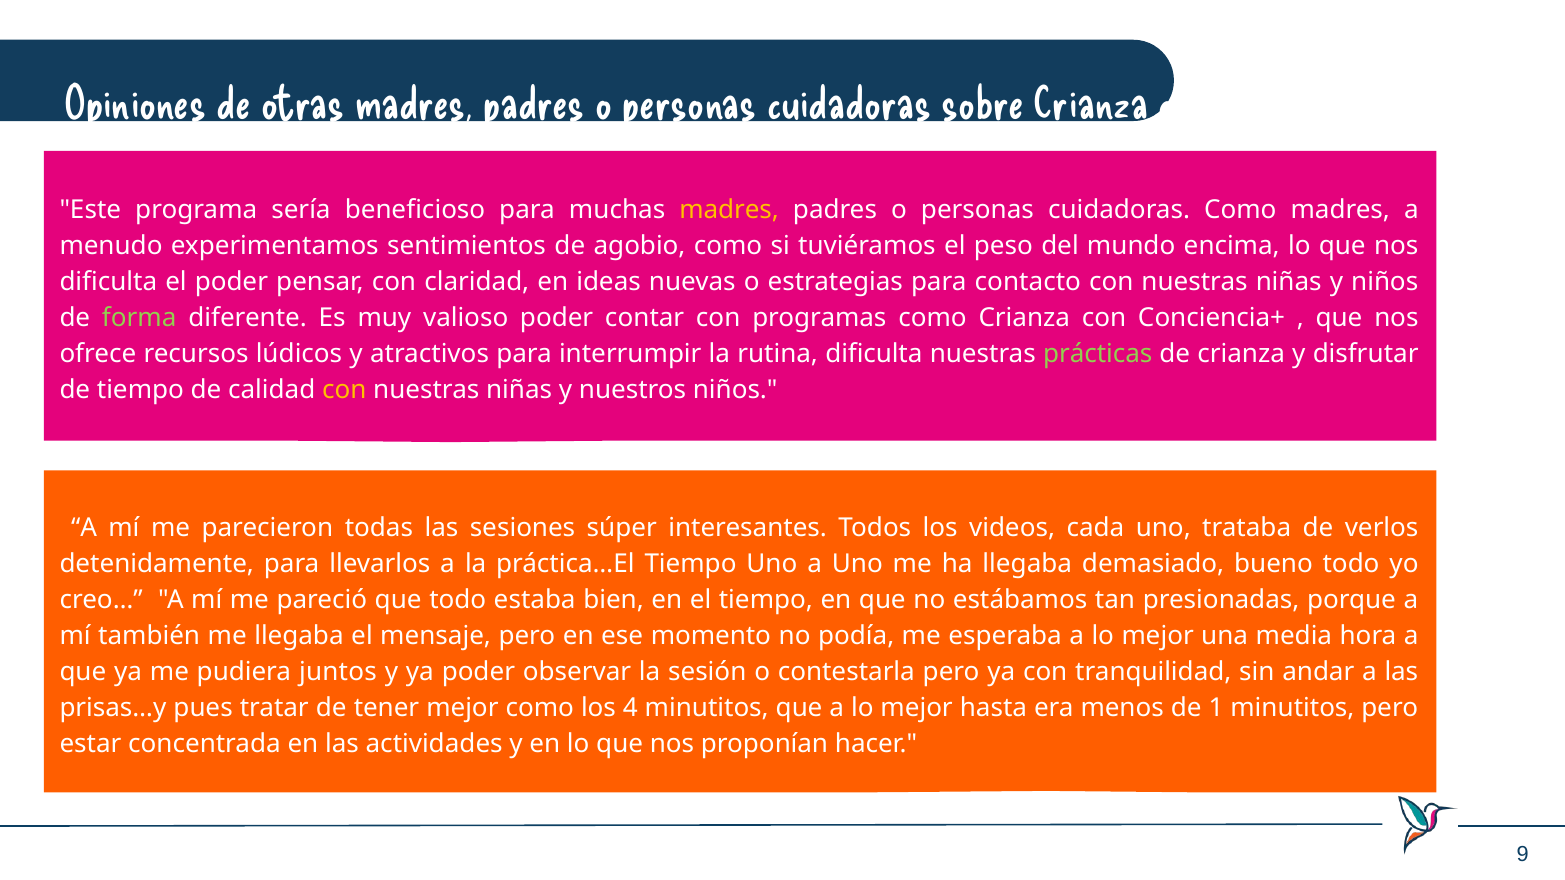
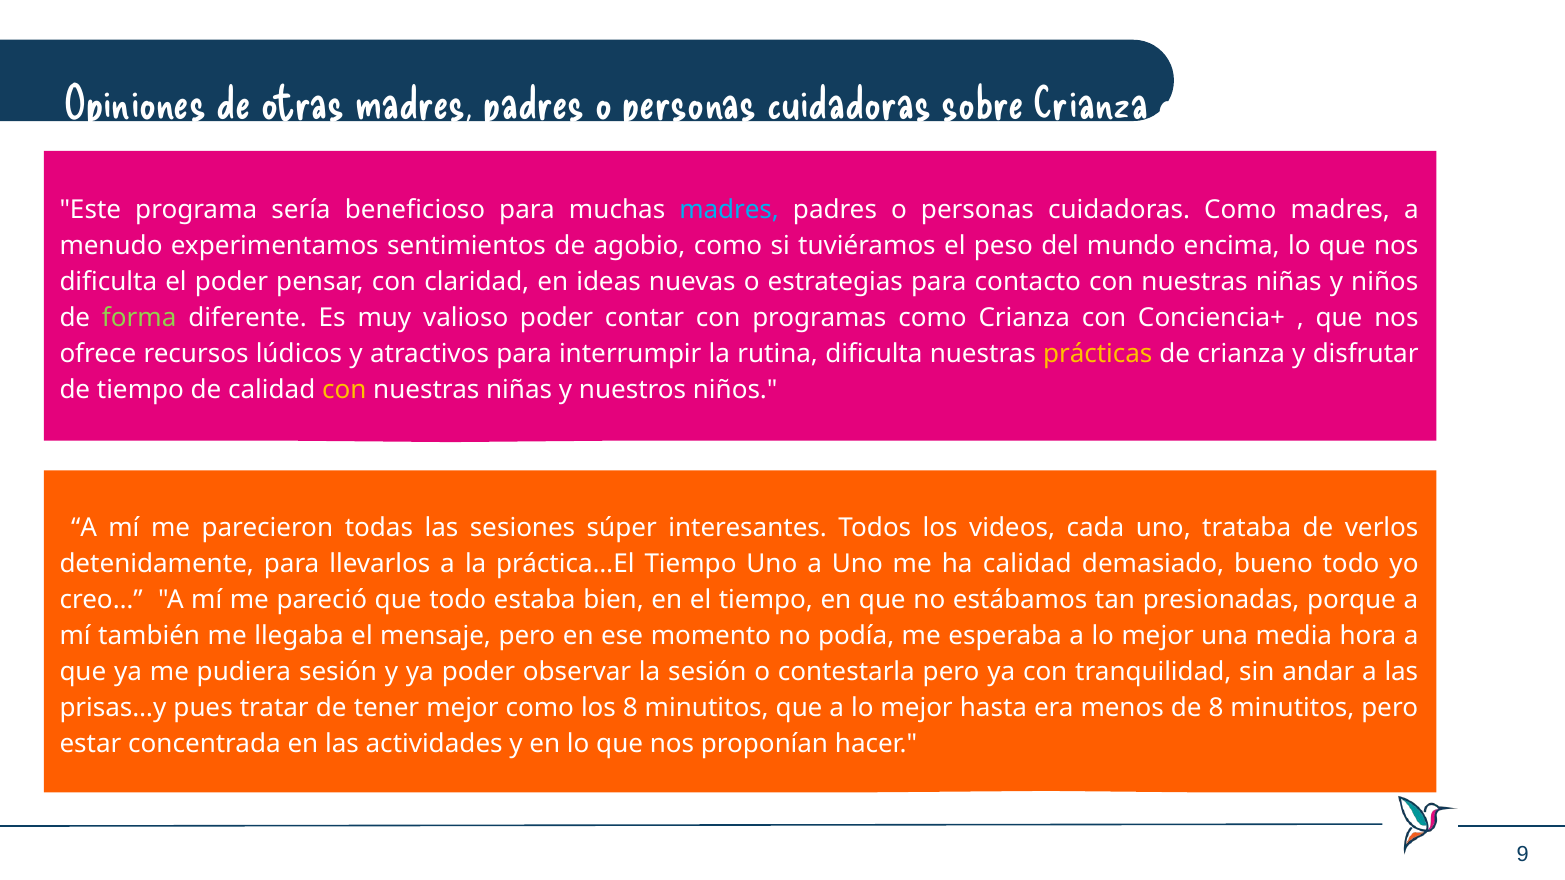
madres at (729, 210) colour: yellow -> light blue
prácticas colour: light green -> yellow
ha llegaba: llegaba -> calidad
pudiera juntos: juntos -> sesión
los 4: 4 -> 8
de 1: 1 -> 8
